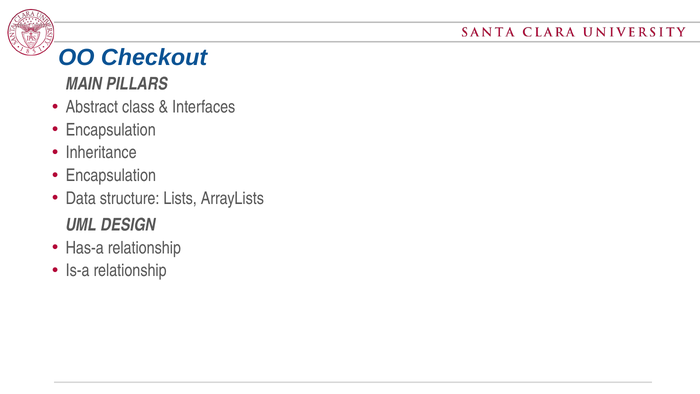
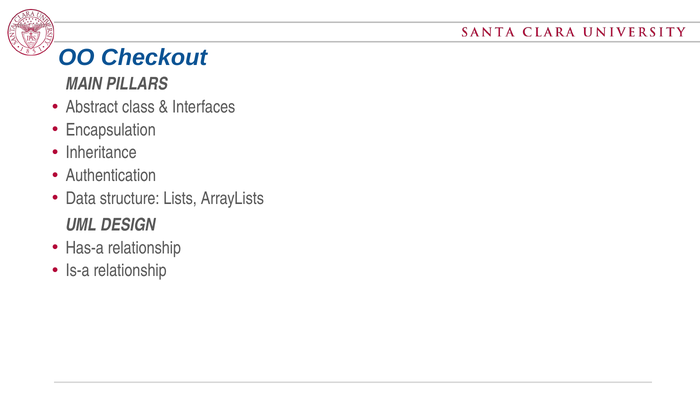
Encapsulation at (111, 175): Encapsulation -> Authentication
